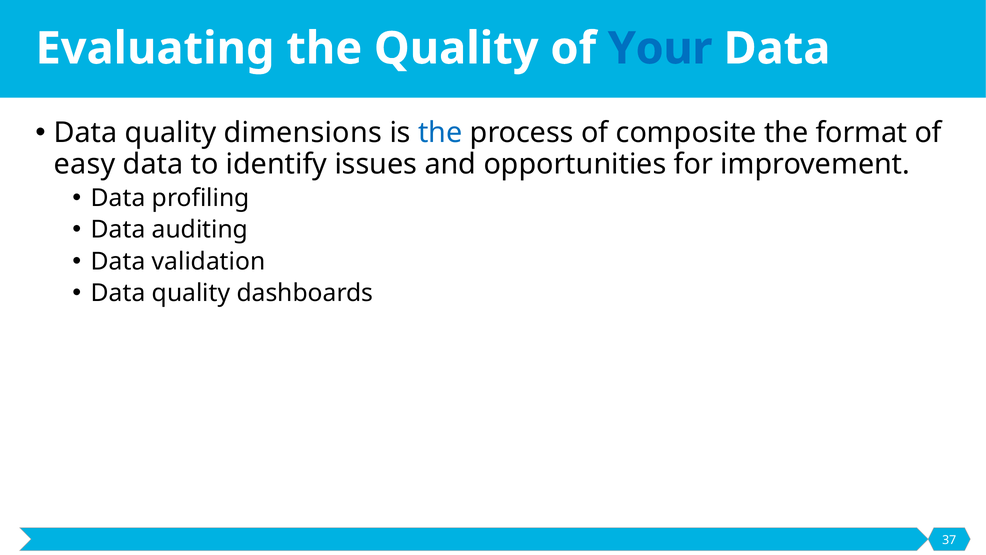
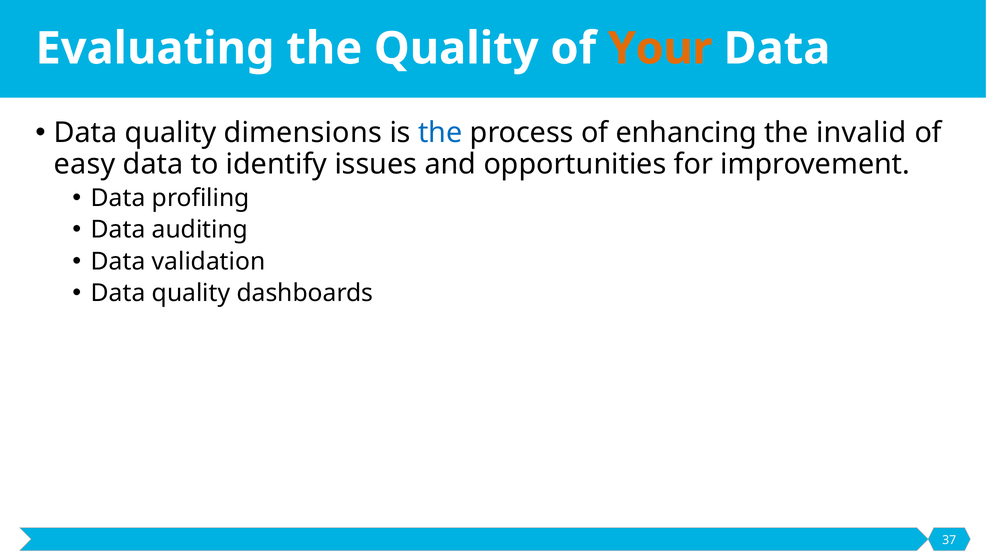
Your colour: blue -> orange
composite: composite -> enhancing
format: format -> invalid
